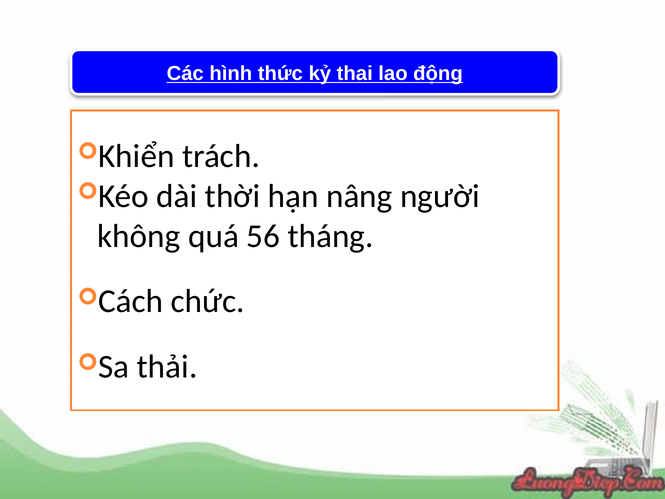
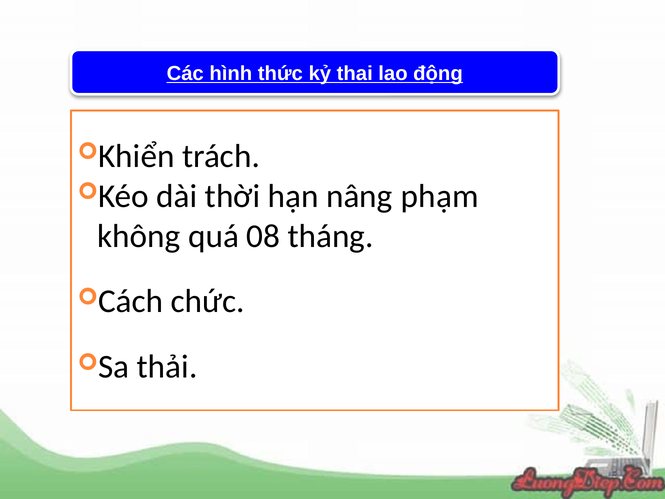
người: người -> phạm
56: 56 -> 08
